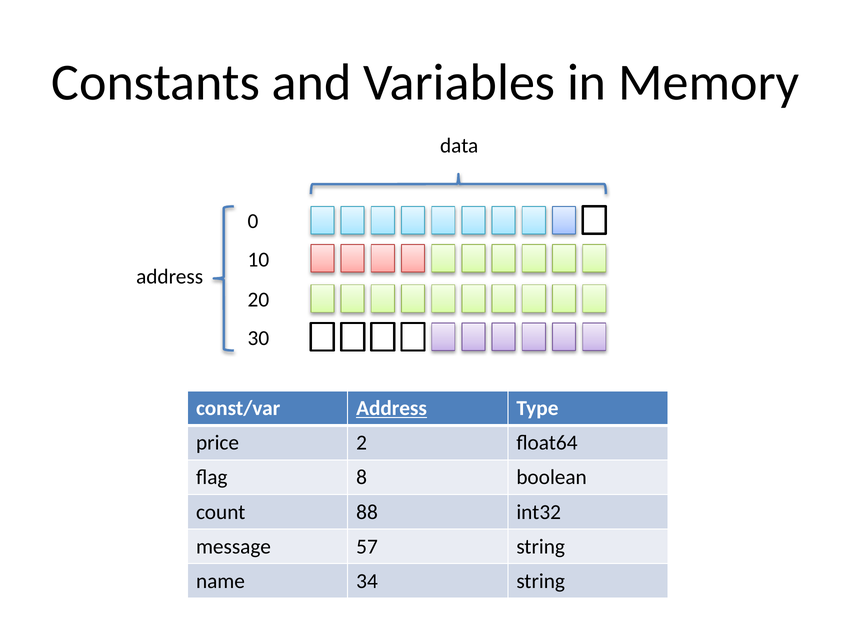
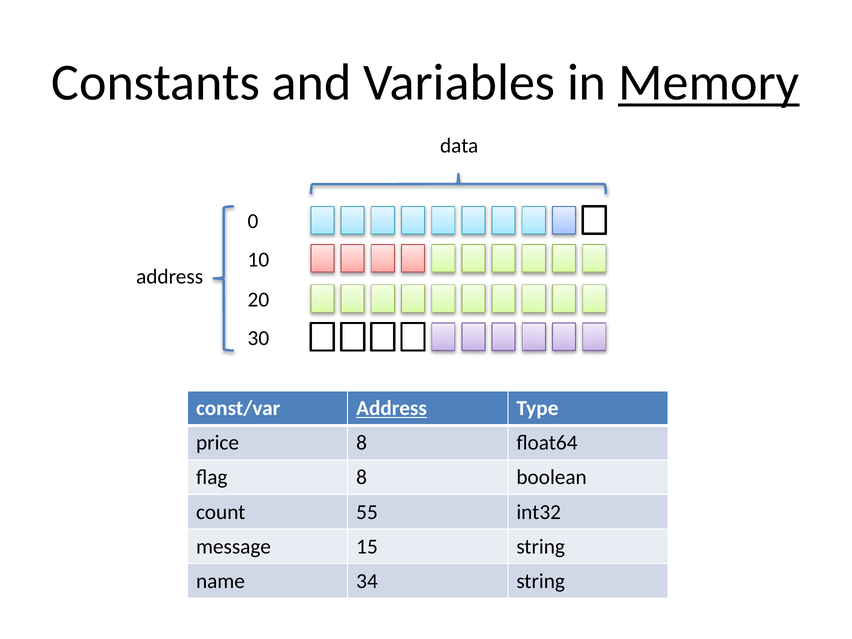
Memory underline: none -> present
price 2: 2 -> 8
88: 88 -> 55
57: 57 -> 15
